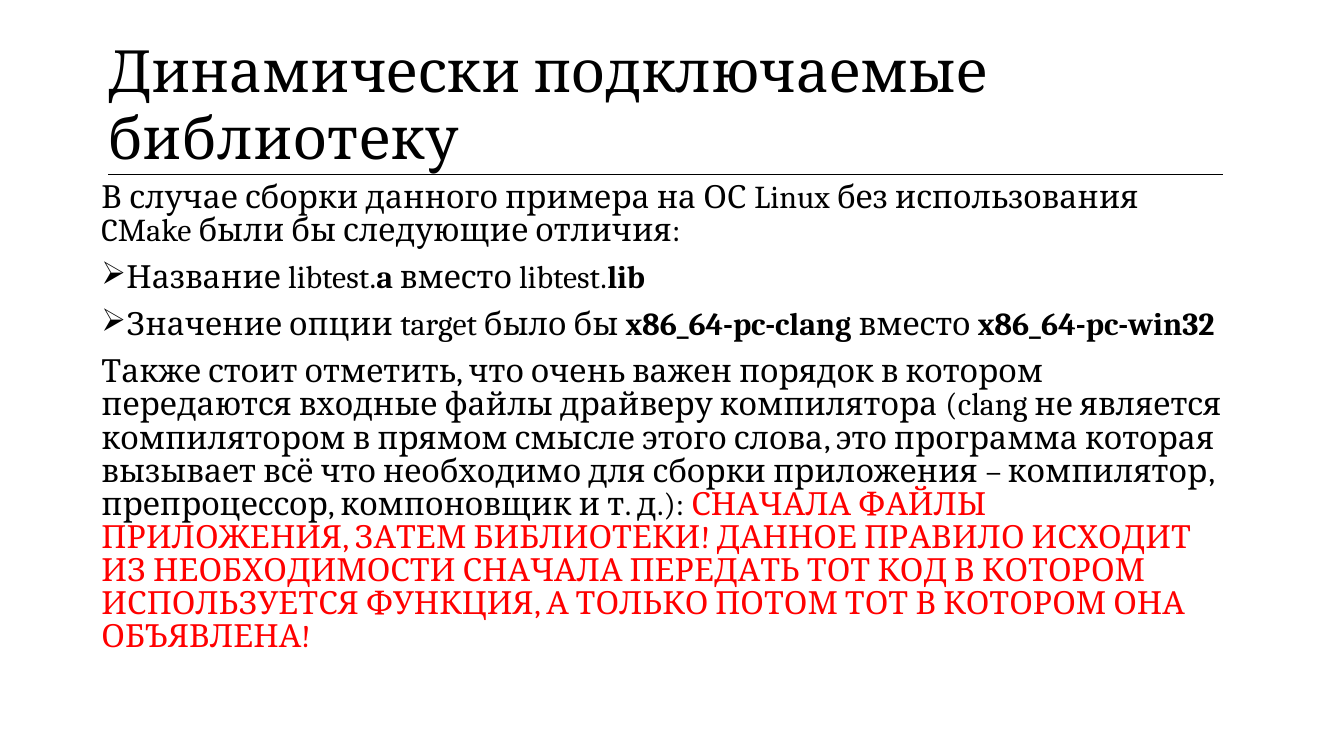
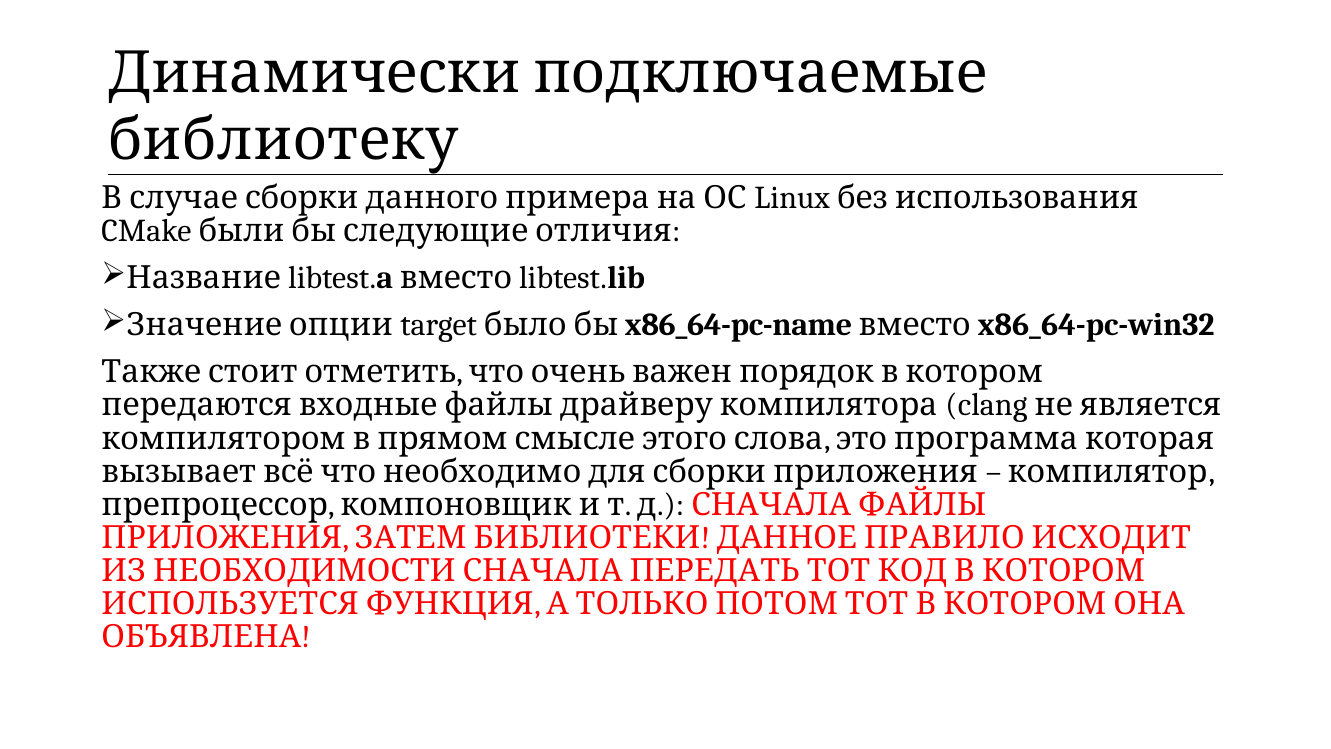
x86_64-pc-clang: x86_64-pc-clang -> x86_64-pc-name
